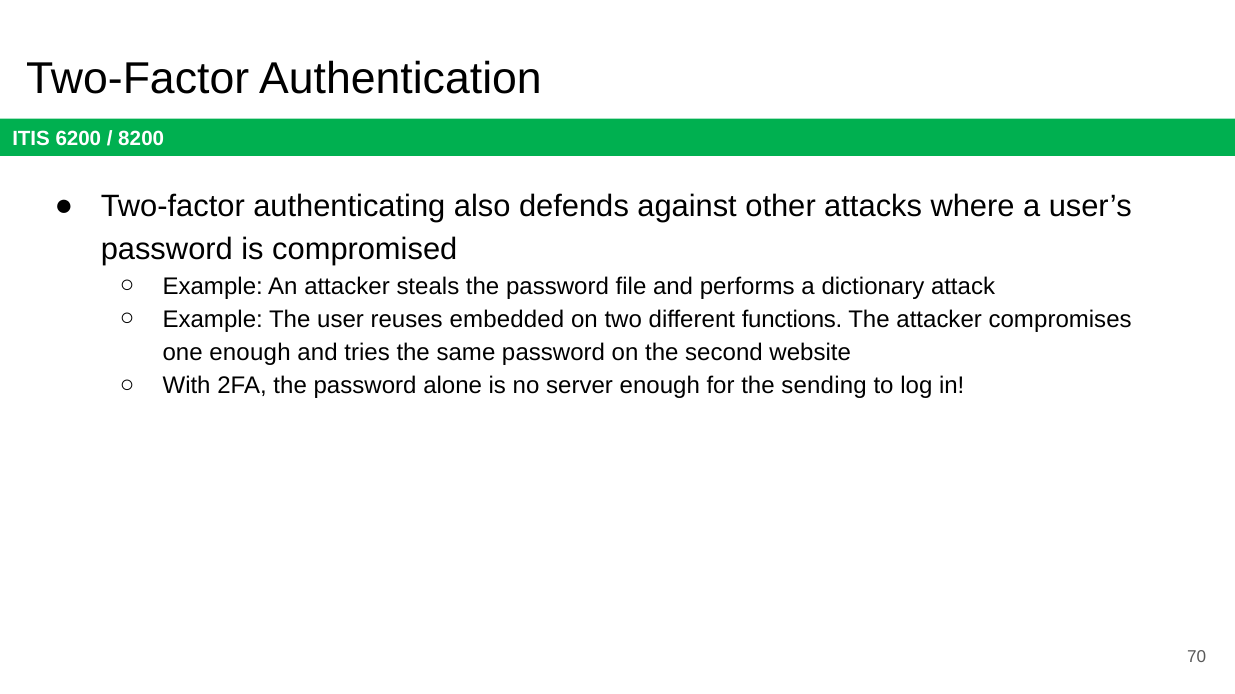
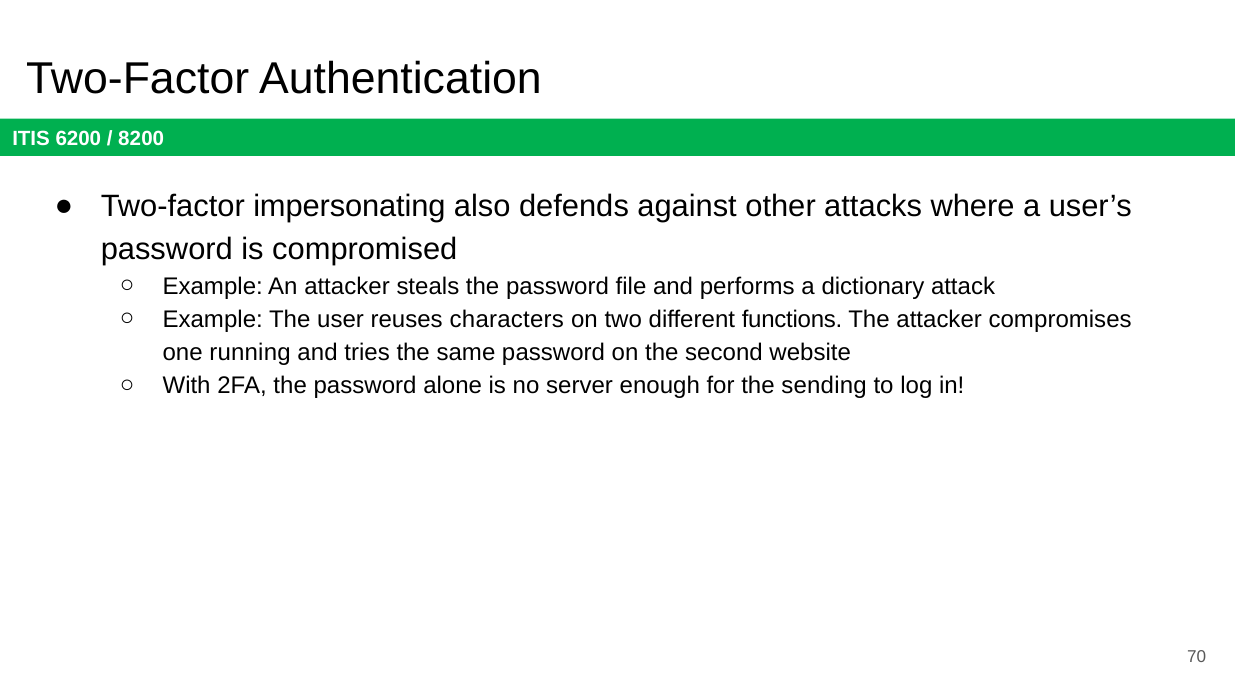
authenticating: authenticating -> impersonating
embedded: embedded -> characters
one enough: enough -> running
